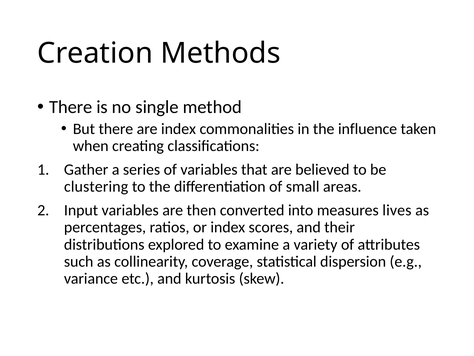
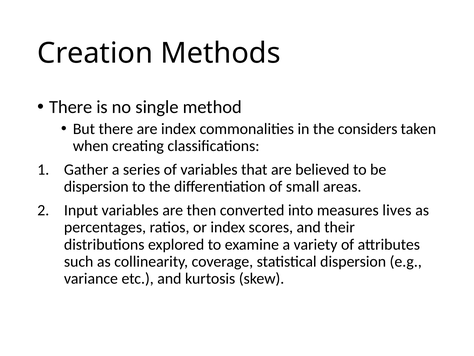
influence: influence -> considers
clustering at (96, 186): clustering -> dispersion
